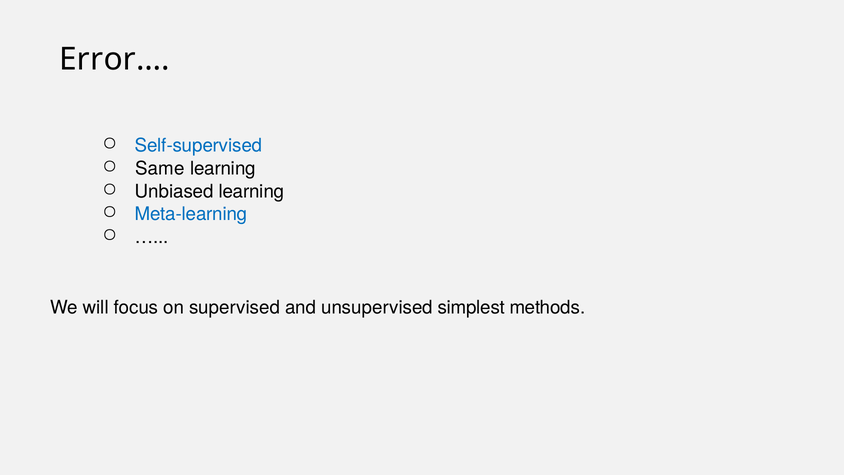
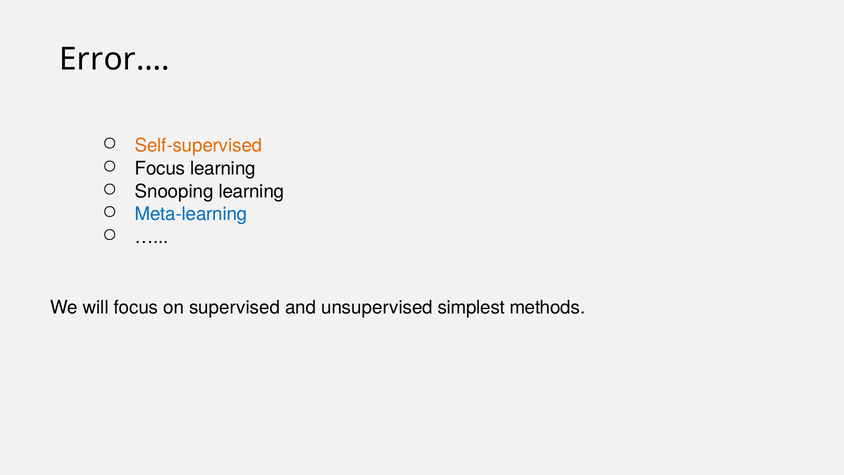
Self-supervised colour: blue -> orange
Same at (160, 168): Same -> Focus
Unbiased: Unbiased -> Snooping
